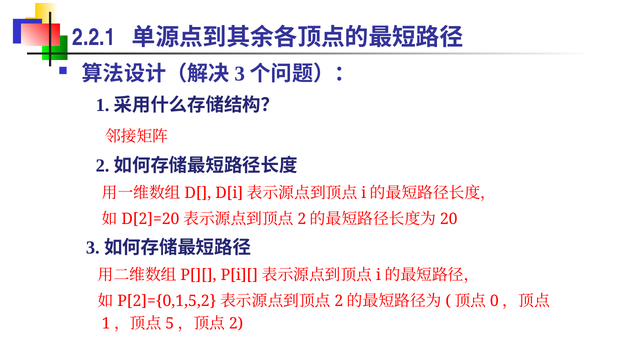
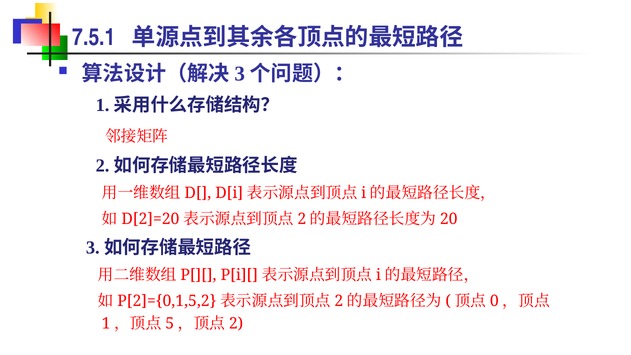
2.2.1: 2.2.1 -> 7.5.1
